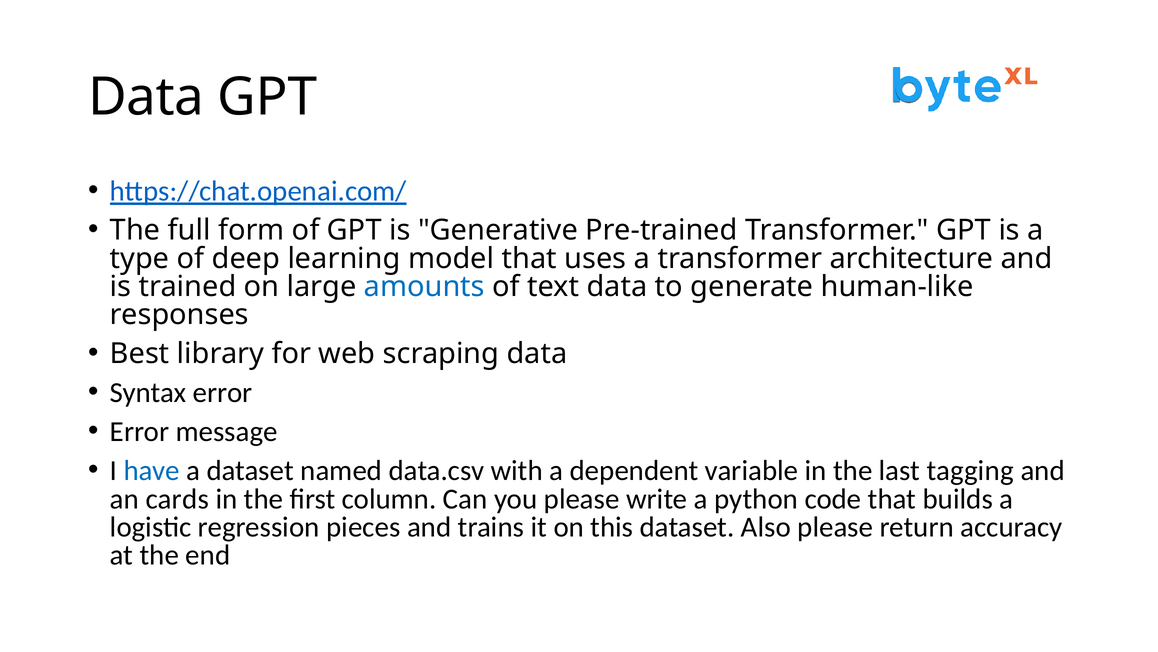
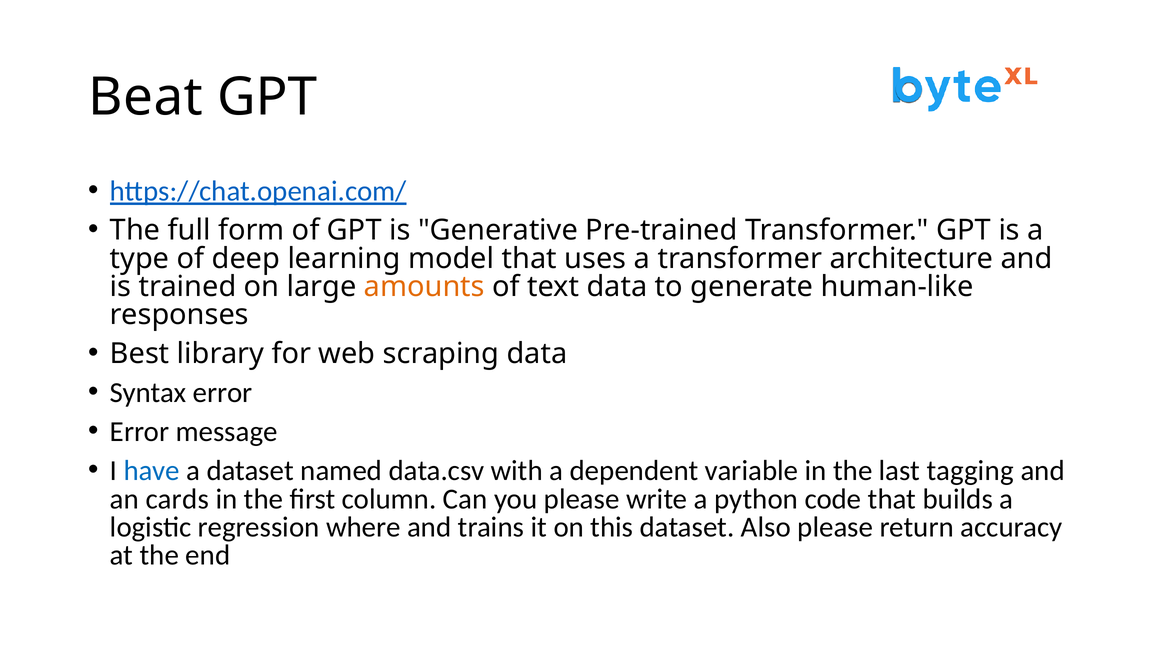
Data at (146, 97): Data -> Beat
amounts colour: blue -> orange
pieces: pieces -> where
